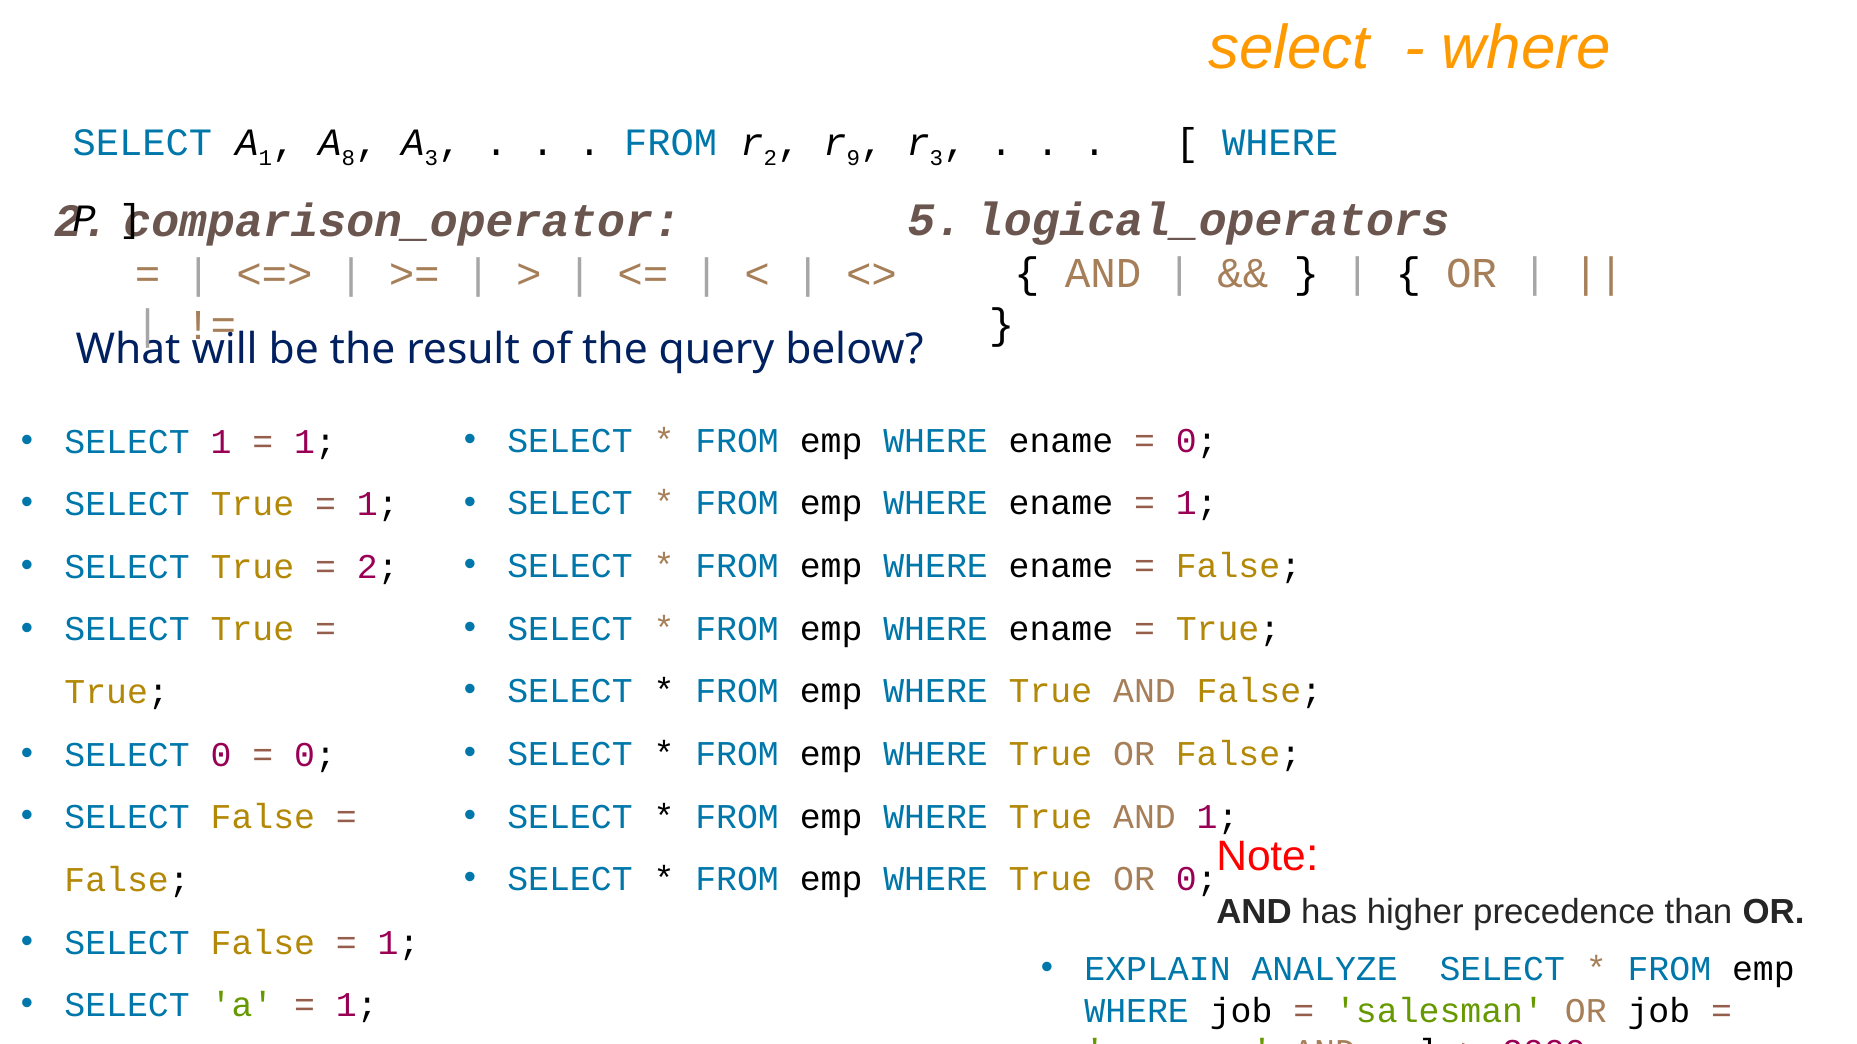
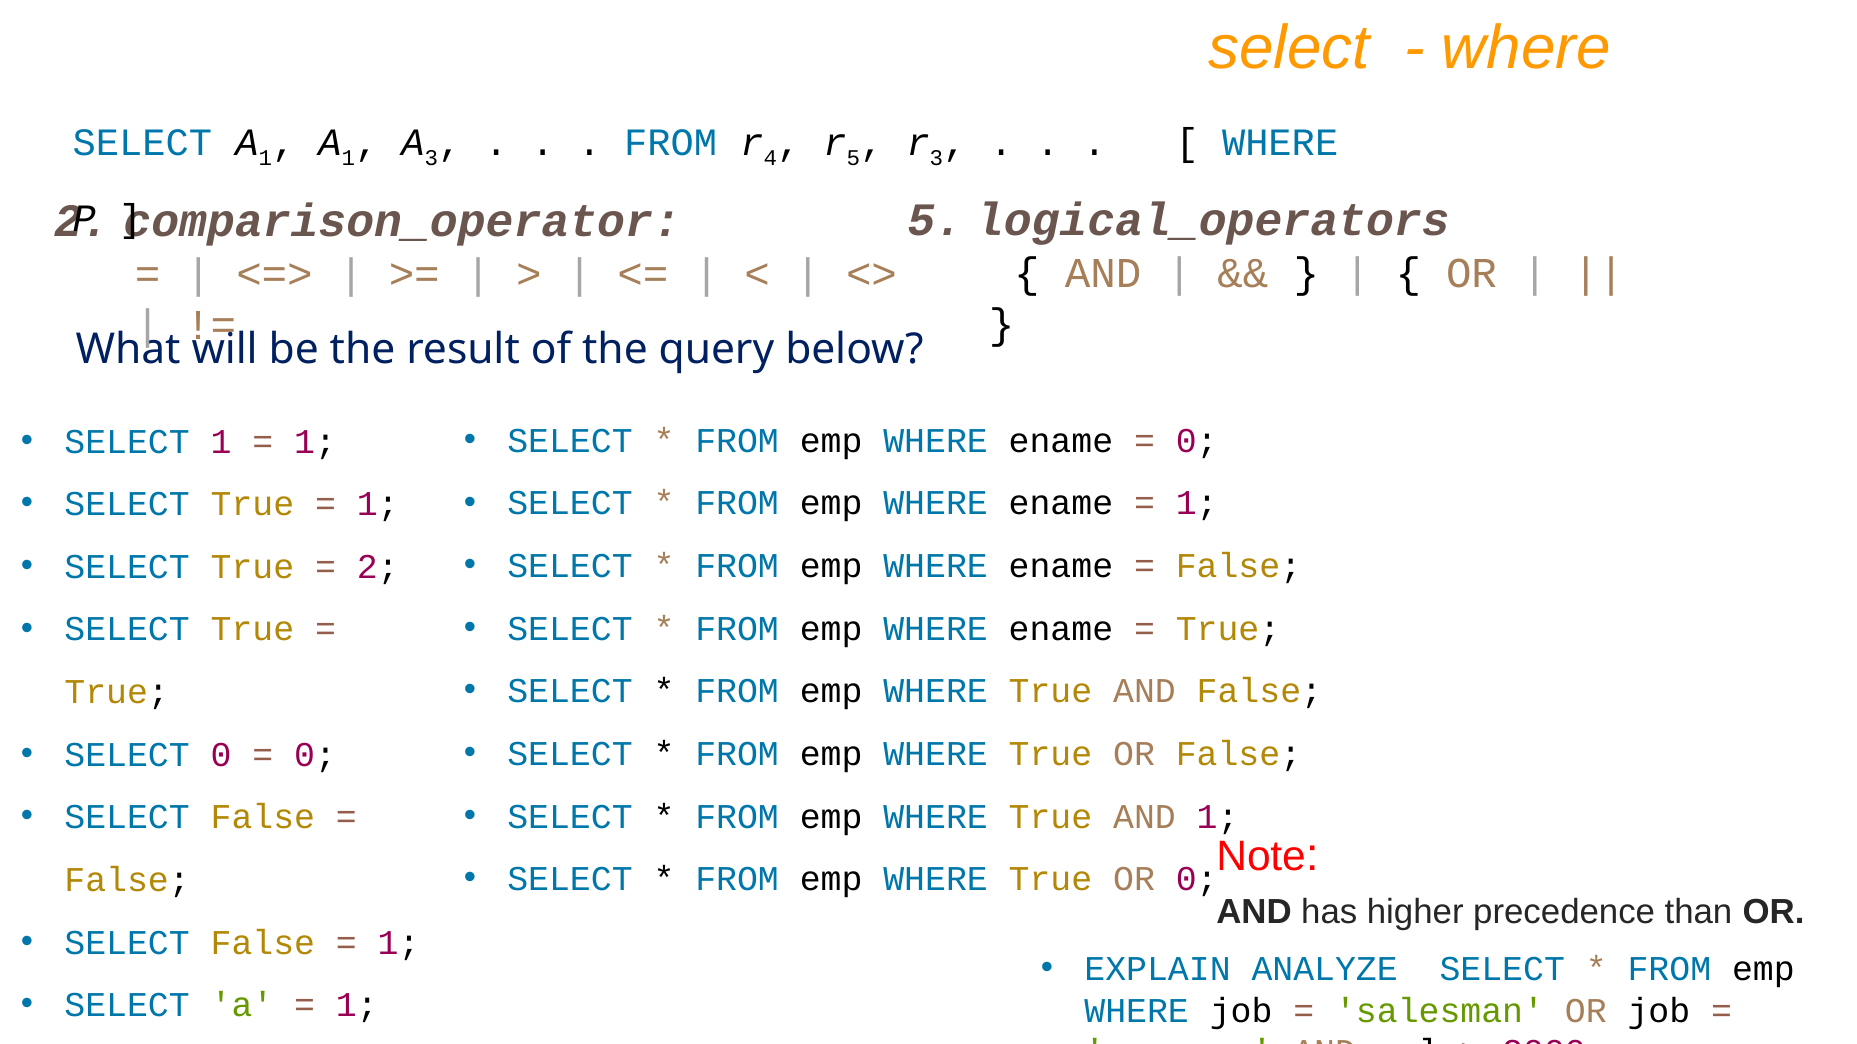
8 at (348, 158): 8 -> 1
2 at (770, 158): 2 -> 4
9 at (853, 158): 9 -> 5
